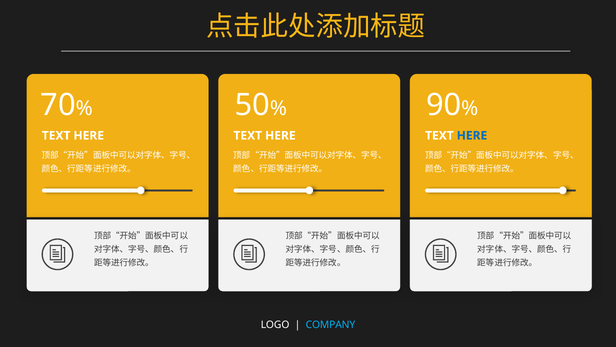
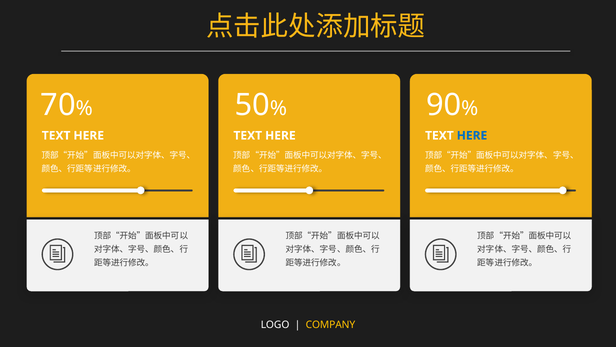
COMPANY colour: light blue -> yellow
